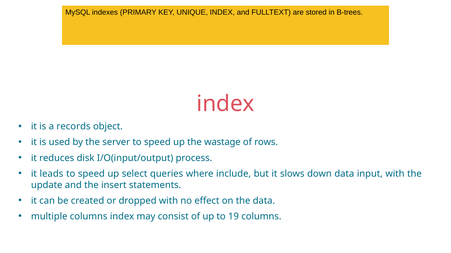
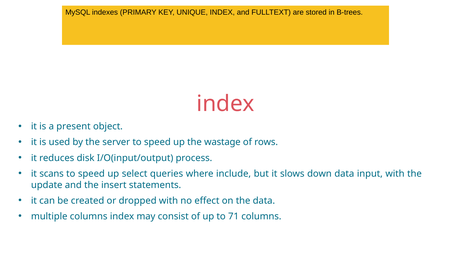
records: records -> present
leads: leads -> scans
19: 19 -> 71
